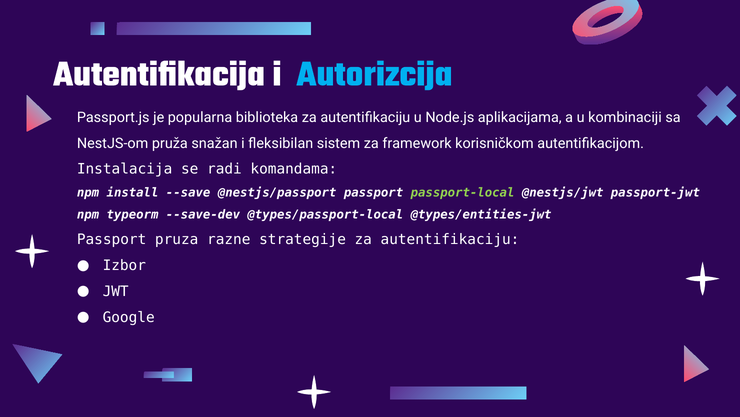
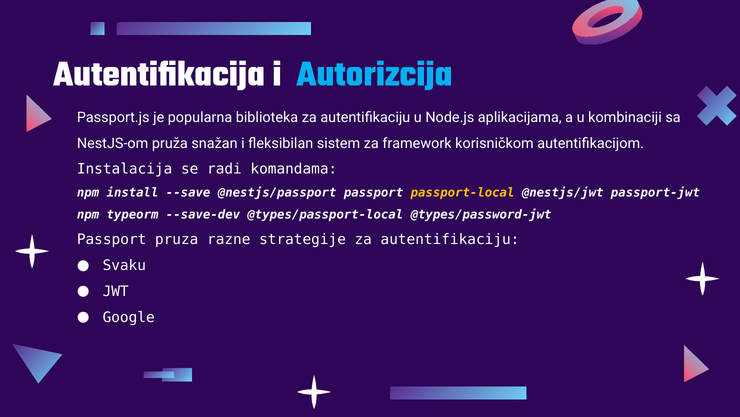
passport-local colour: light green -> yellow
@types/entities-jwt: @types/entities-jwt -> @types/password-jwt
Izbor: Izbor -> Svaku
